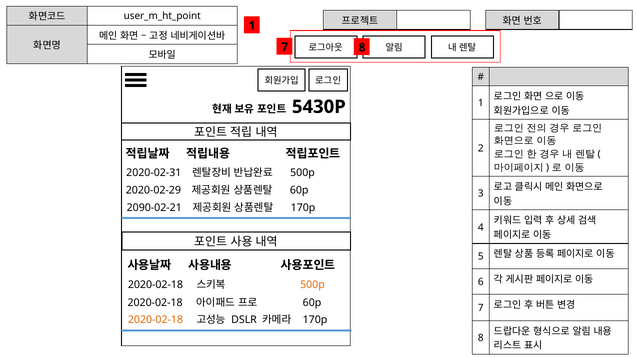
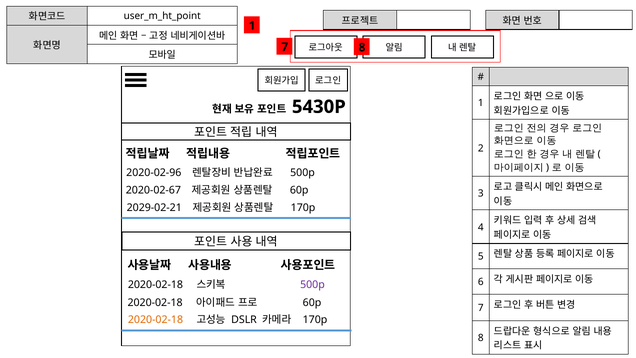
2020-02-31: 2020-02-31 -> 2020-02-96
2020-02-29: 2020-02-29 -> 2020-02-67
2090-02-21: 2090-02-21 -> 2029-02-21
500p at (312, 285) colour: orange -> purple
